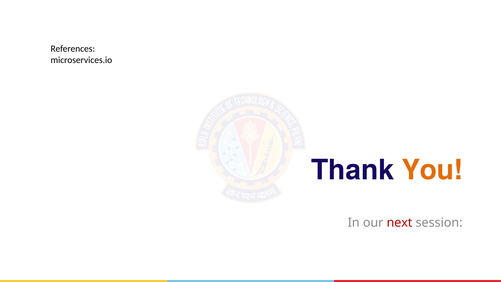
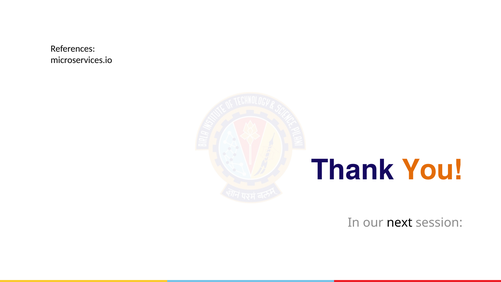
next colour: red -> black
